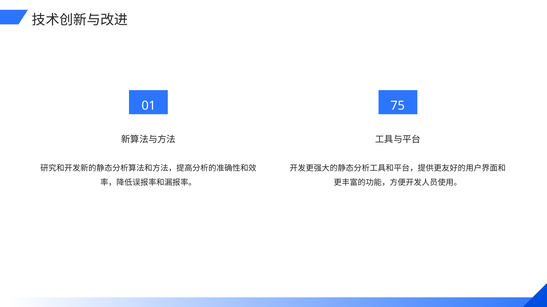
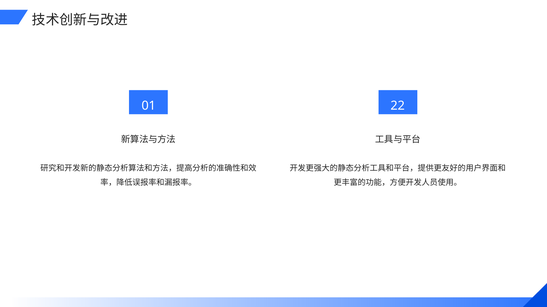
75: 75 -> 22
